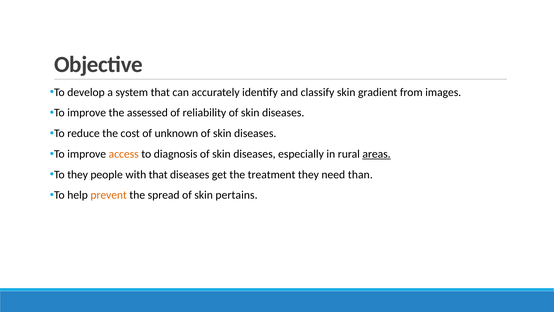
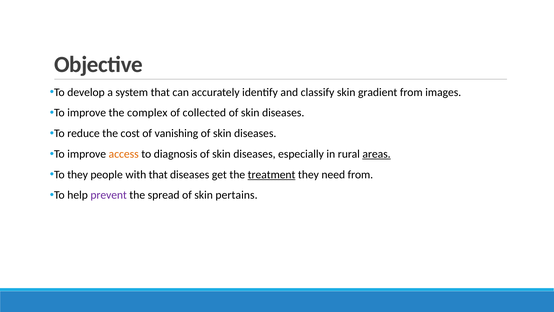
assessed: assessed -> complex
reliability: reliability -> collected
unknown: unknown -> vanishing
treatment underline: none -> present
need than: than -> from
prevent colour: orange -> purple
